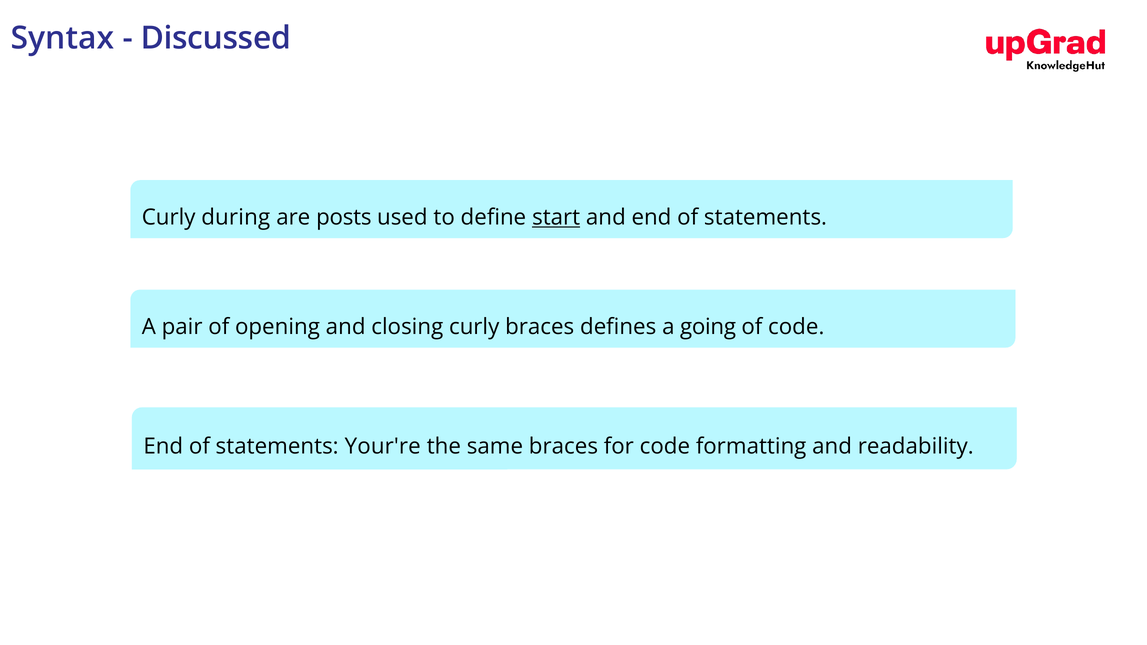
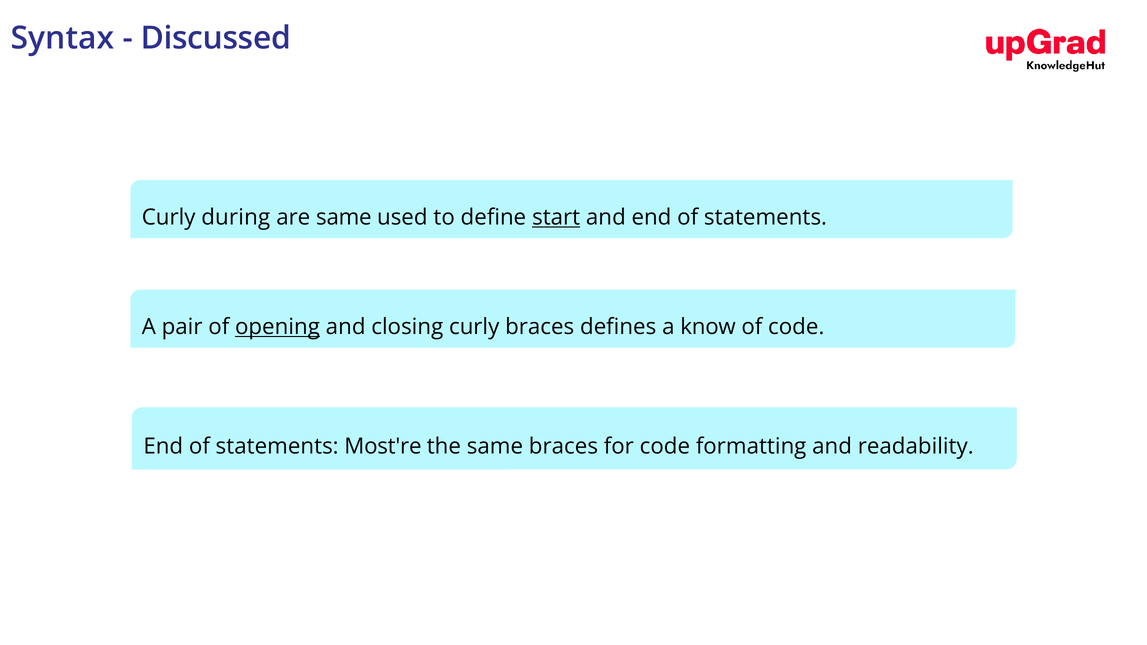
are posts: posts -> same
opening underline: none -> present
going: going -> know
Your're: Your're -> Most're
